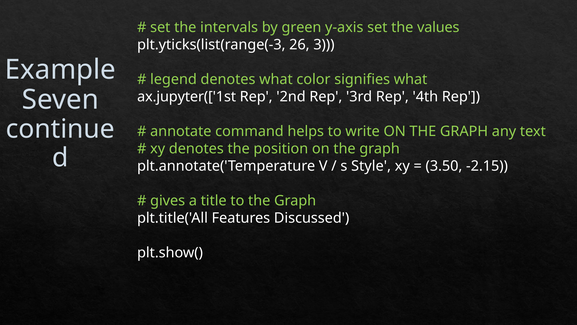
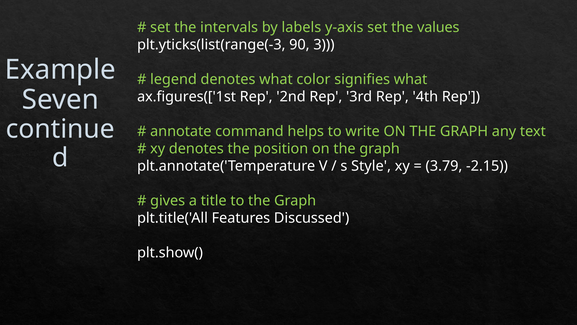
green: green -> labels
26: 26 -> 90
ax.jupyter(['1st: ax.jupyter(['1st -> ax.figures(['1st
3.50: 3.50 -> 3.79
